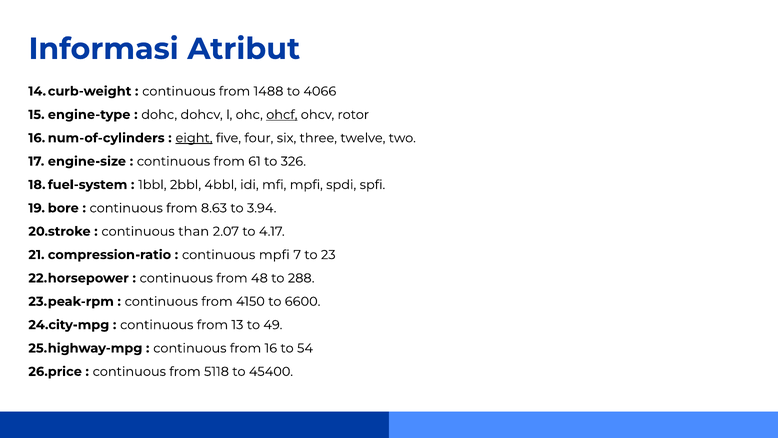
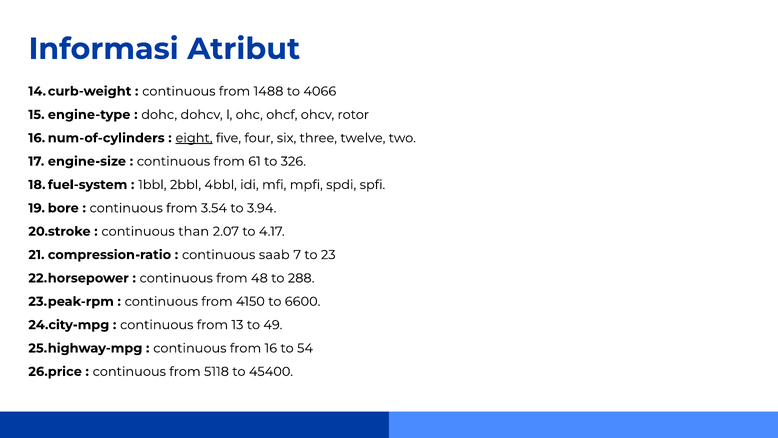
ohcf underline: present -> none
8.63: 8.63 -> 3.54
continuous mpfi: mpfi -> saab
